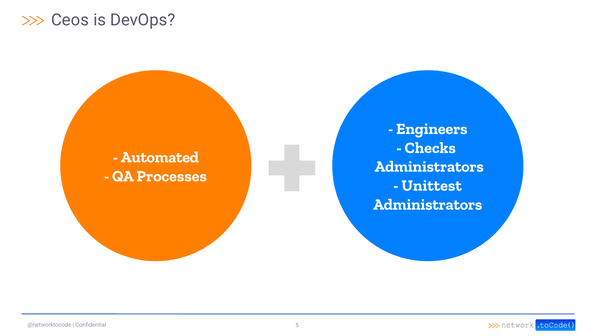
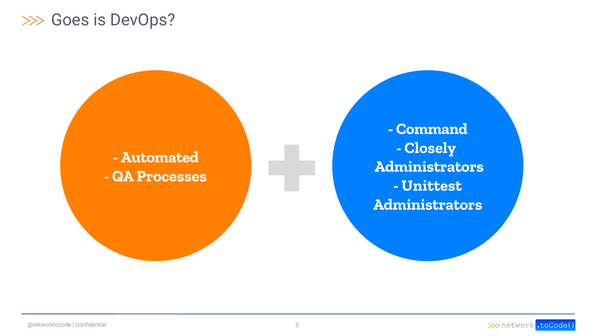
Ceos: Ceos -> Goes
Engineers: Engineers -> Command
Checks: Checks -> Closely
